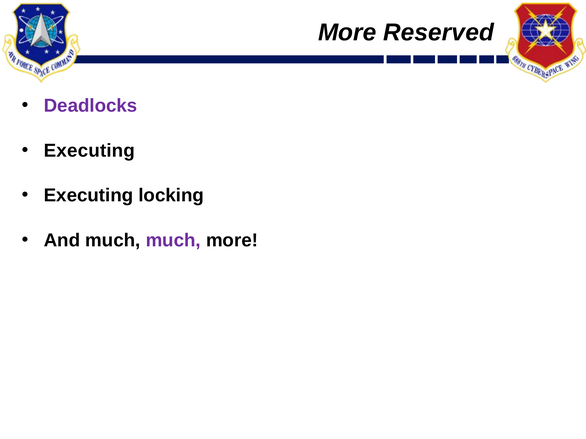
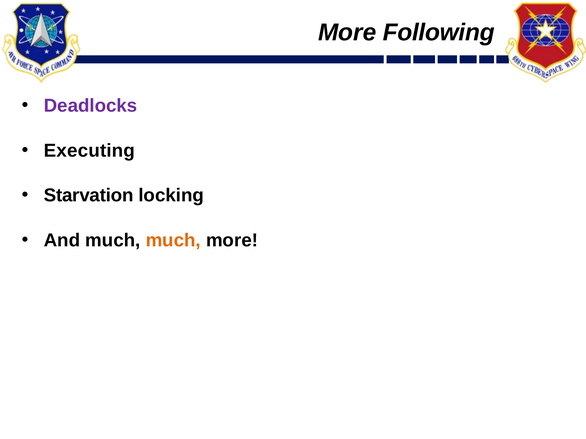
Reserved: Reserved -> Following
Executing at (89, 196): Executing -> Starvation
much at (173, 241) colour: purple -> orange
